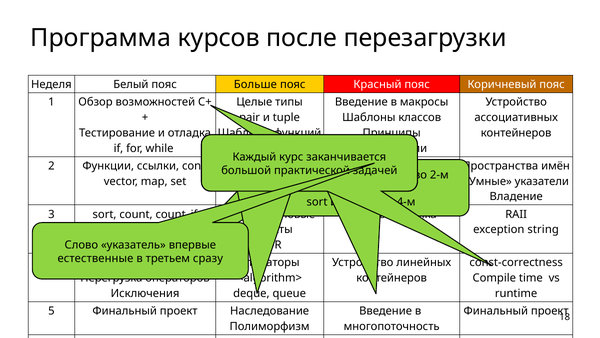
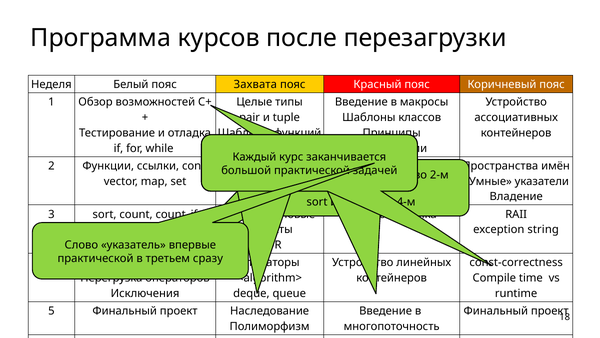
Больше: Больше -> Захвата
естественные at (95, 258): естественные -> практической
